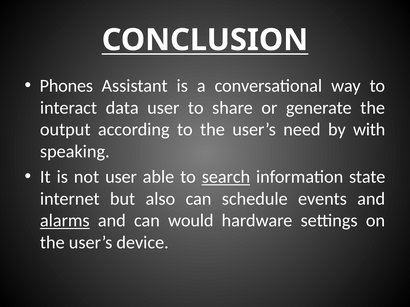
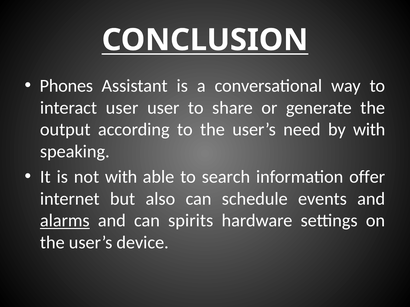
interact data: data -> user
not user: user -> with
search underline: present -> none
state: state -> offer
would: would -> spirits
